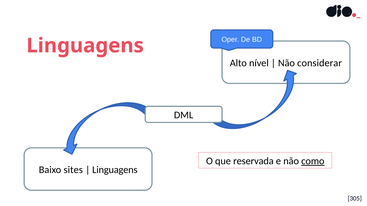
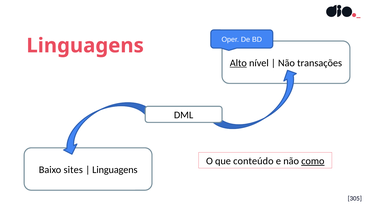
Alto underline: none -> present
considerar: considerar -> transações
reservada: reservada -> conteúdo
